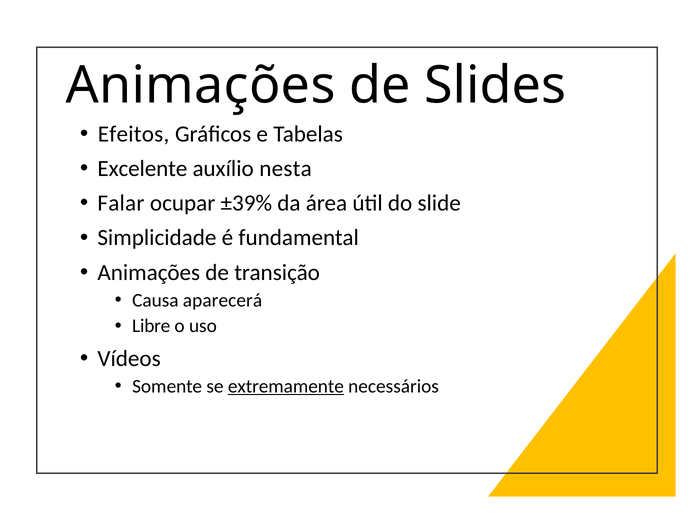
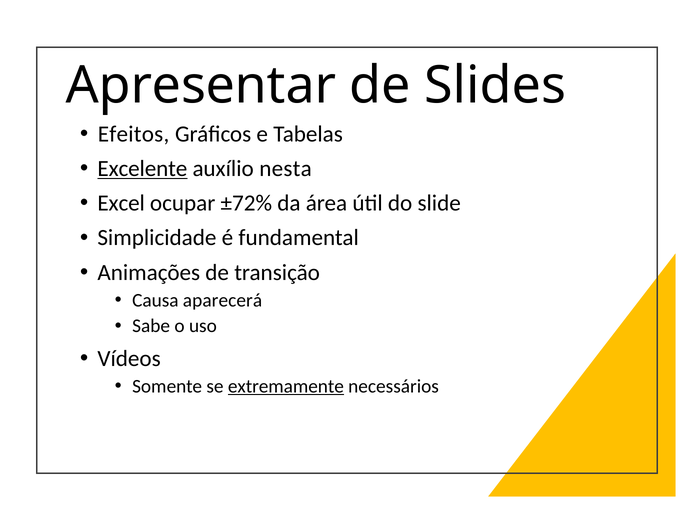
Animações at (201, 85): Animações -> Apresentar
Excelente underline: none -> present
Falar: Falar -> Excel
±39%: ±39% -> ±72%
Libre: Libre -> Sabe
